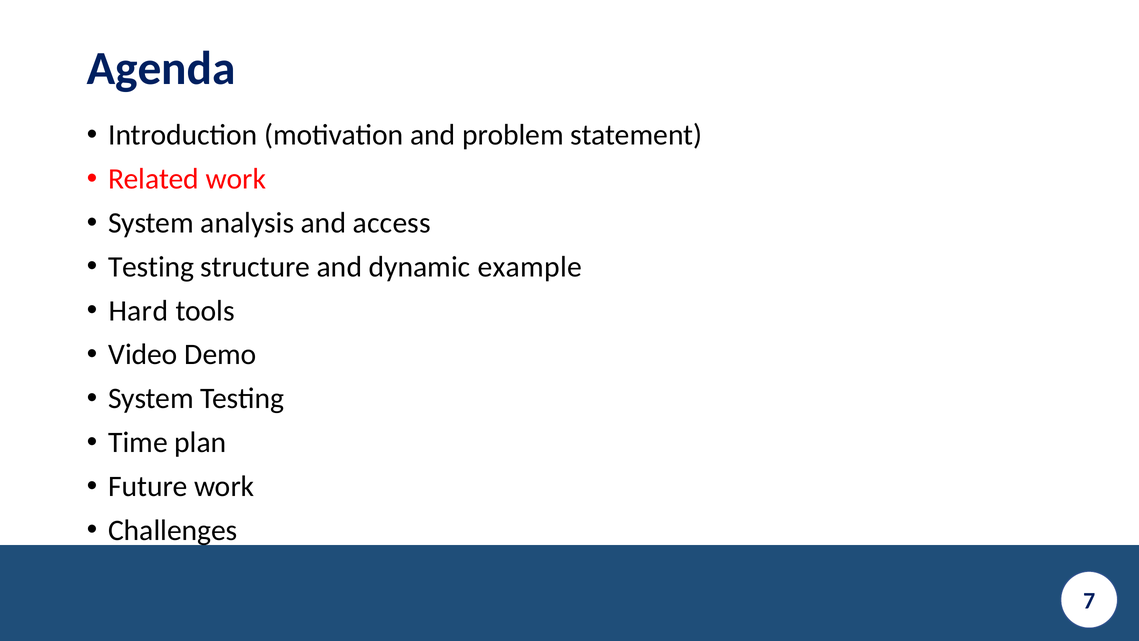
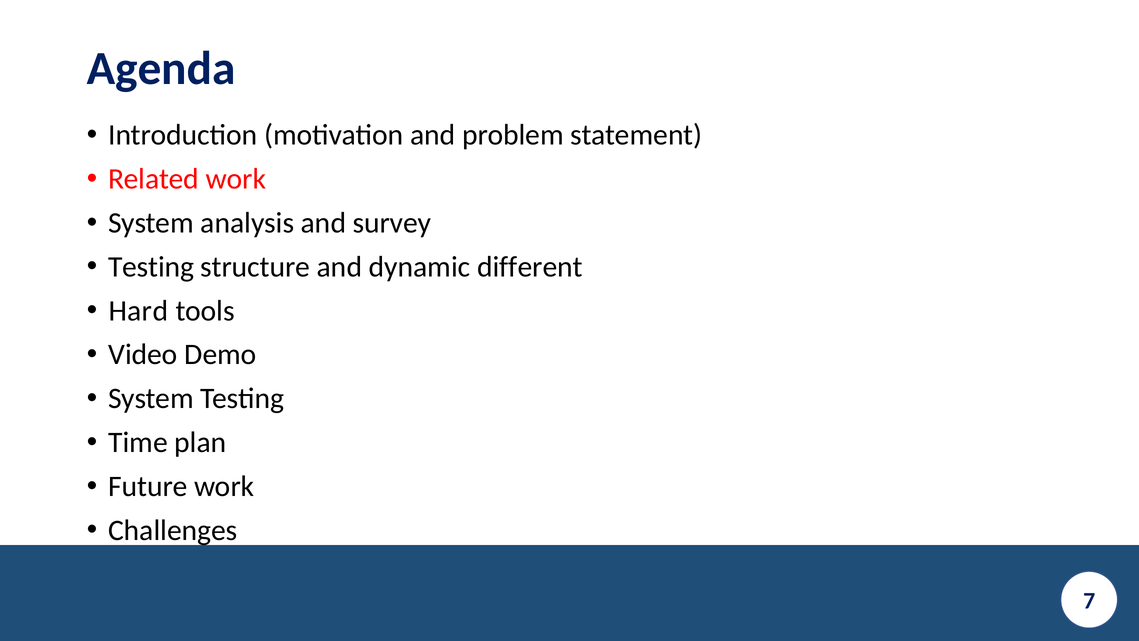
access: access -> survey
example: example -> different
